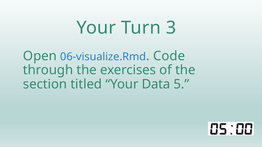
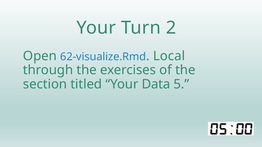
3: 3 -> 2
06-visualize.Rmd: 06-visualize.Rmd -> 62-visualize.Rmd
Code: Code -> Local
